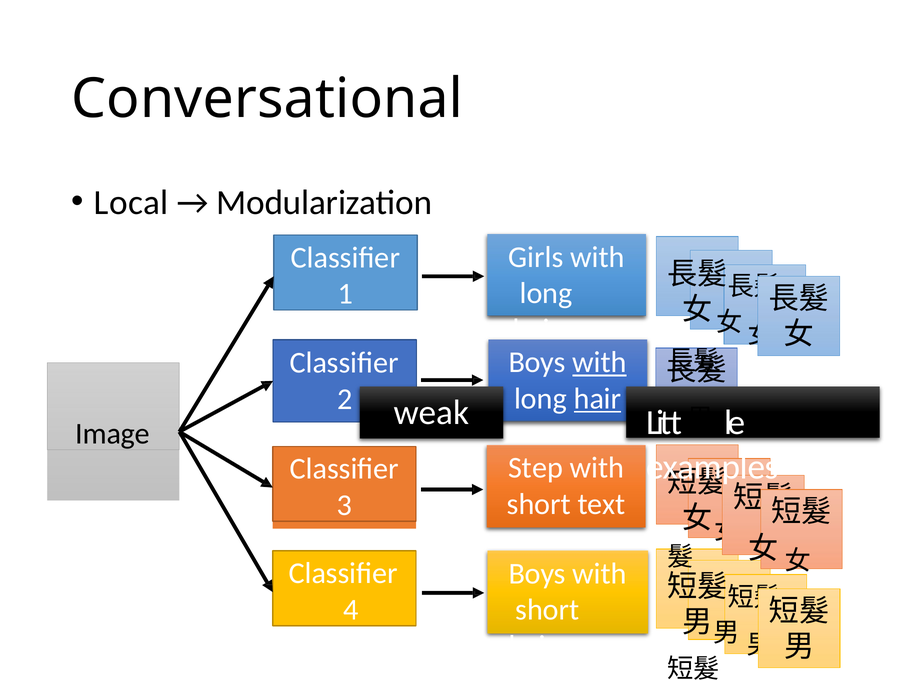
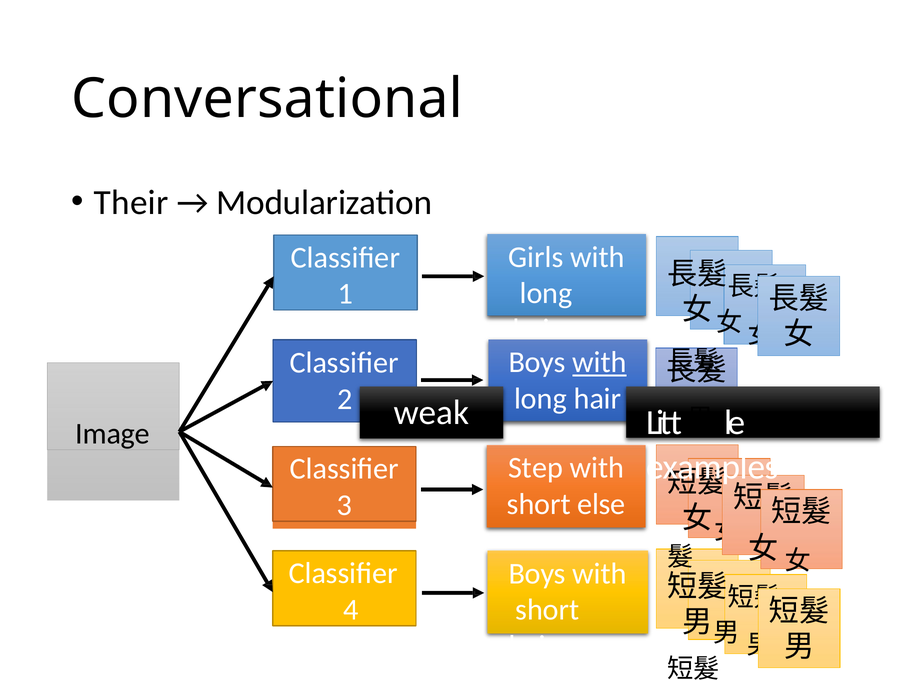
Local: Local -> Their
hair at (598, 398) underline: present -> none
text: text -> else
